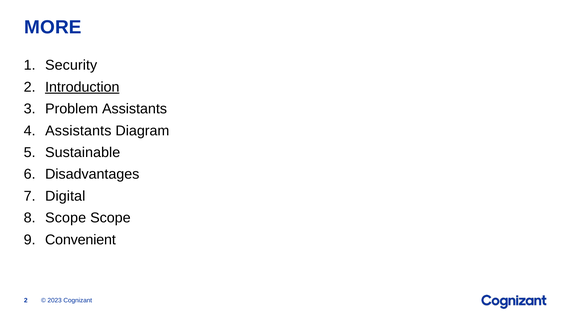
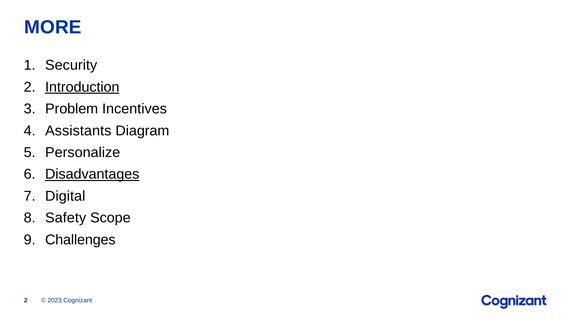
Problem Assistants: Assistants -> Incentives
Sustainable: Sustainable -> Personalize
Disadvantages underline: none -> present
Scope at (66, 218): Scope -> Safety
Convenient: Convenient -> Challenges
